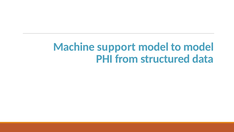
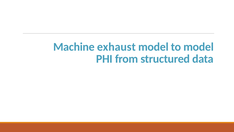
support: support -> exhaust
